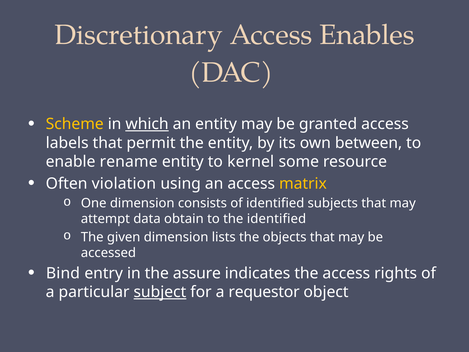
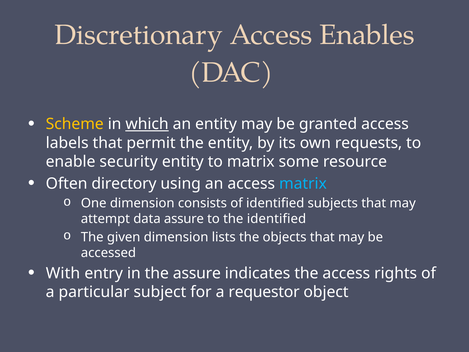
between: between -> requests
rename: rename -> security
to kernel: kernel -> matrix
violation: violation -> directory
matrix at (303, 183) colour: yellow -> light blue
data obtain: obtain -> assure
Bind: Bind -> With
subject underline: present -> none
